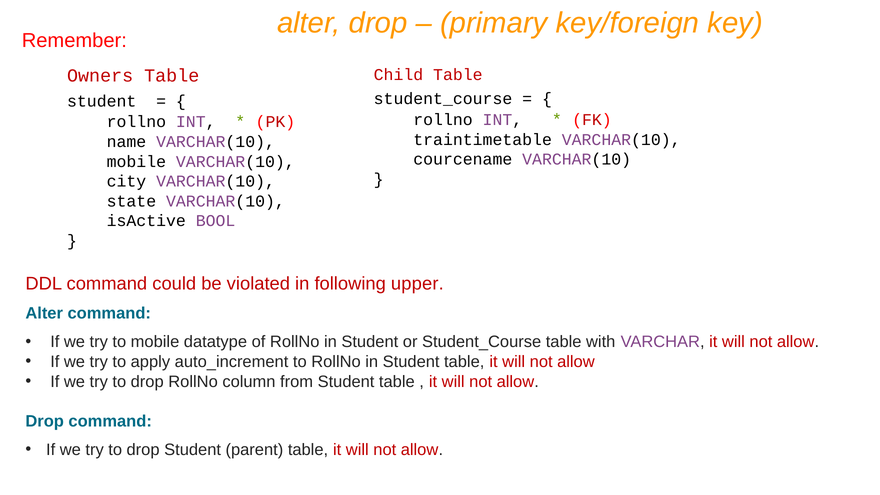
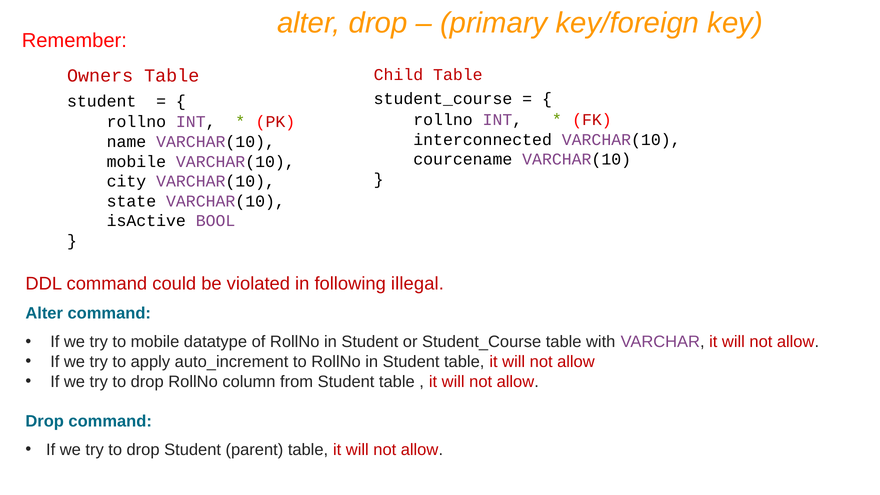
traintimetable: traintimetable -> interconnected
upper: upper -> illegal
